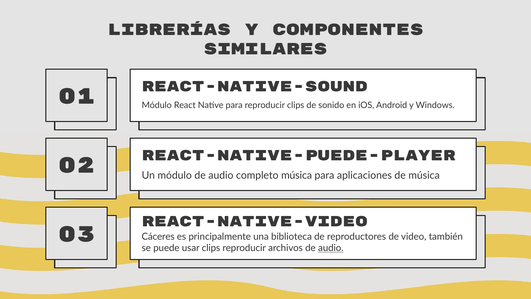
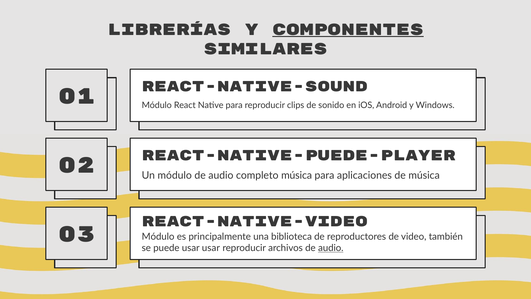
componentes underline: none -> present
Cáceres at (158, 236): Cáceres -> Módulo
usar clips: clips -> usar
